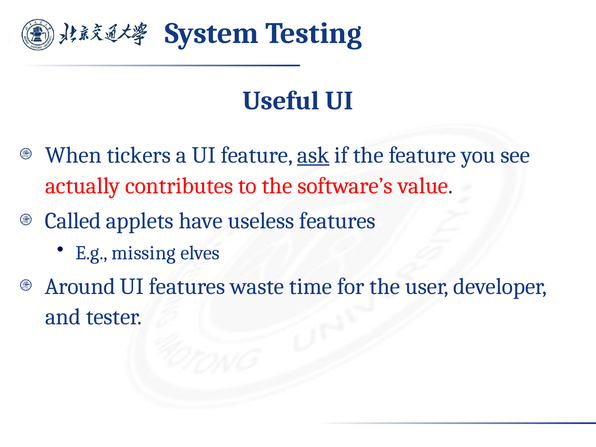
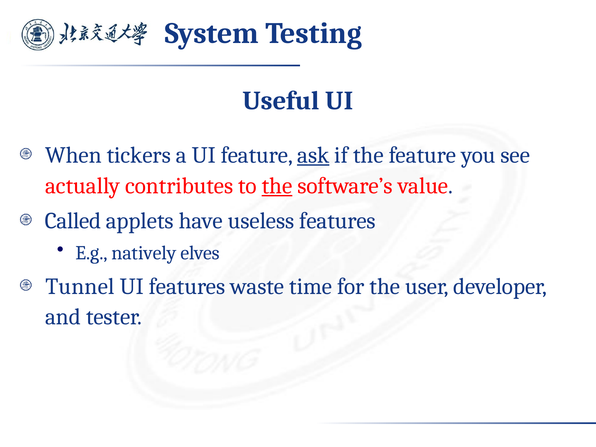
the at (277, 186) underline: none -> present
missing: missing -> natively
Around: Around -> Tunnel
